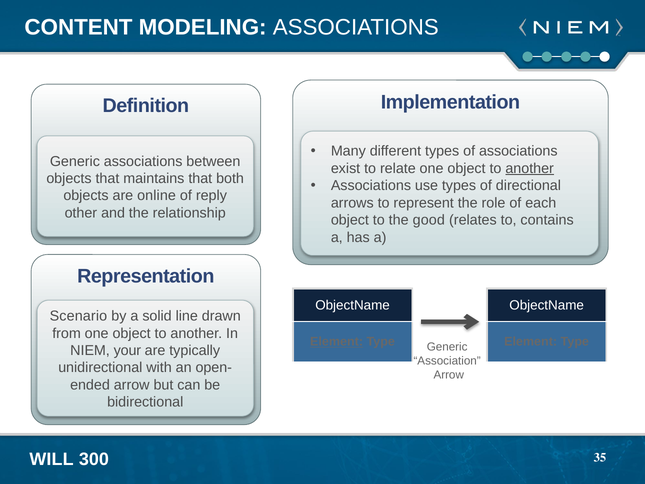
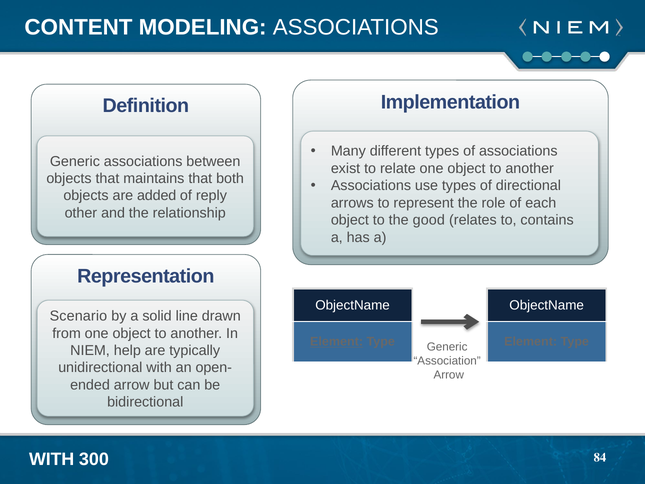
another at (530, 168) underline: present -> none
online: online -> added
your: your -> help
WILL at (52, 459): WILL -> WITH
35: 35 -> 84
